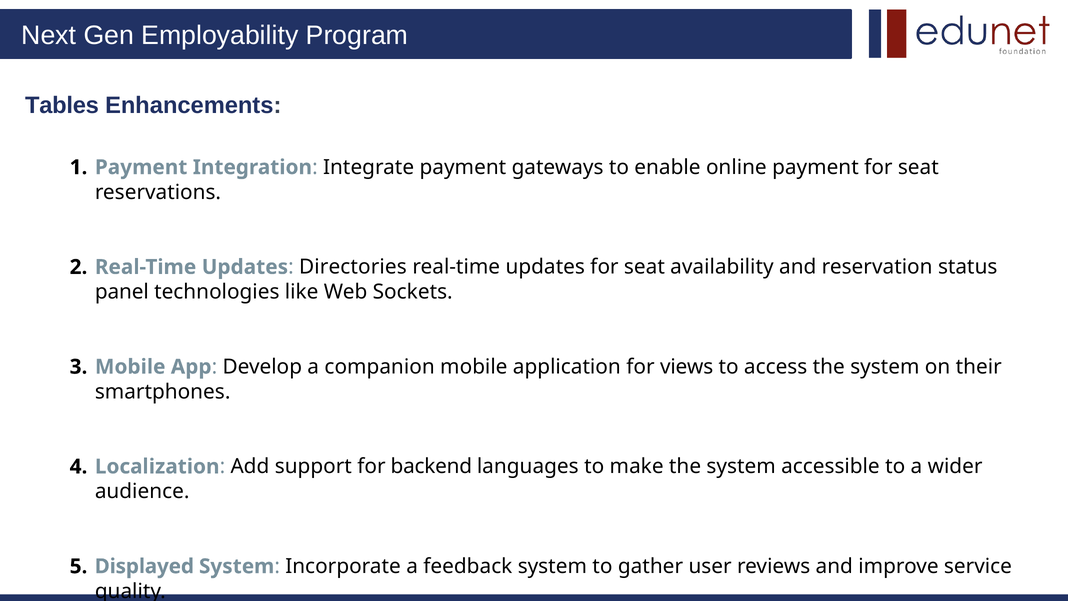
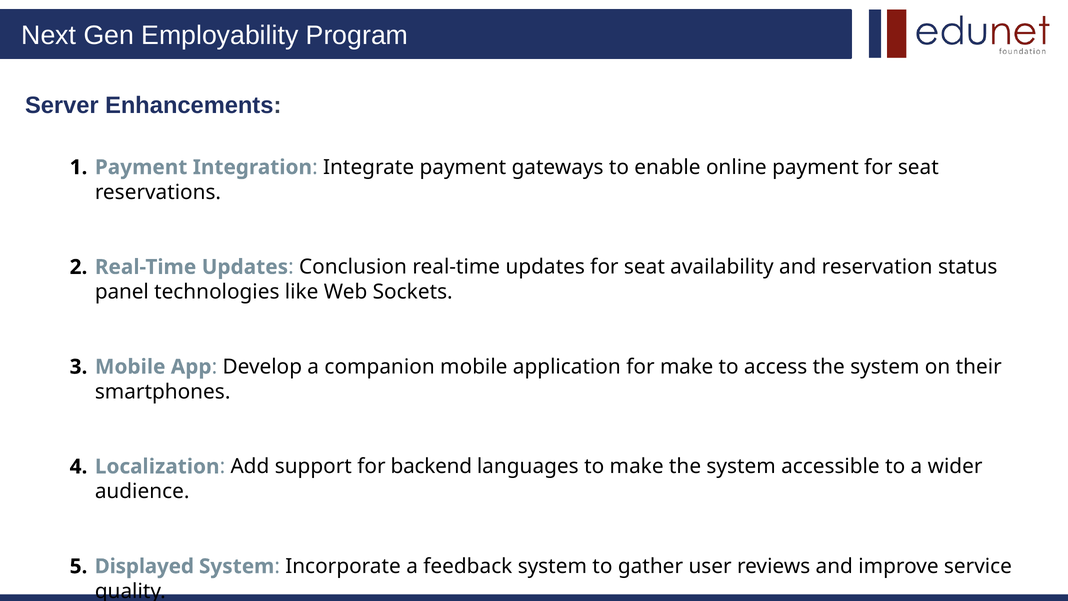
Tables: Tables -> Server
Directories: Directories -> Conclusion
for views: views -> make
